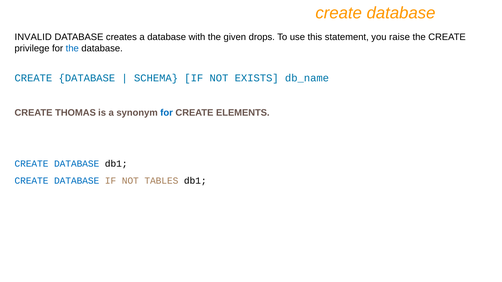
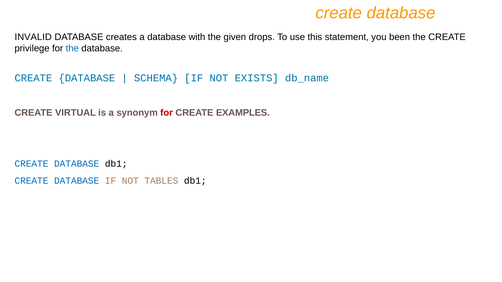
raise: raise -> been
THOMAS: THOMAS -> VIRTUAL
for at (167, 113) colour: blue -> red
ELEMENTS: ELEMENTS -> EXAMPLES
